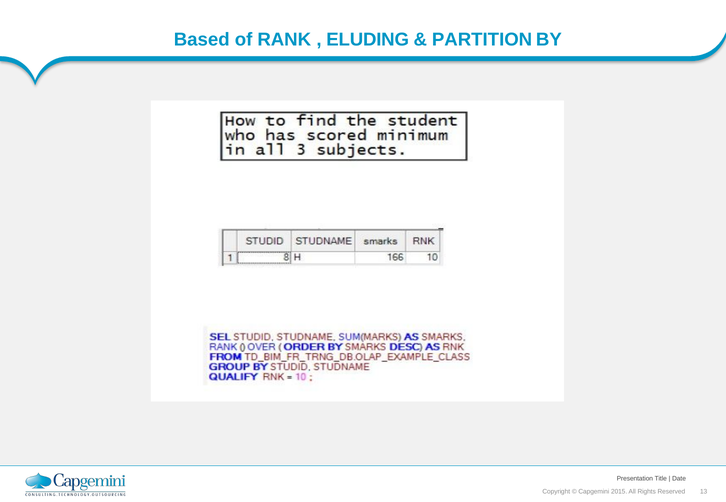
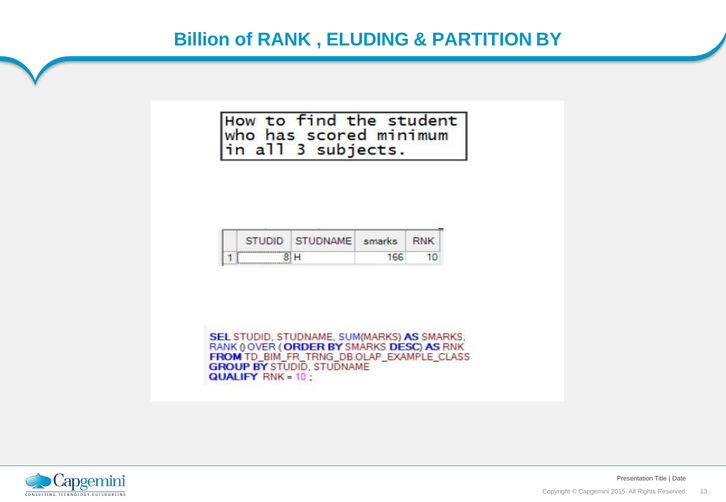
Based: Based -> Billion
